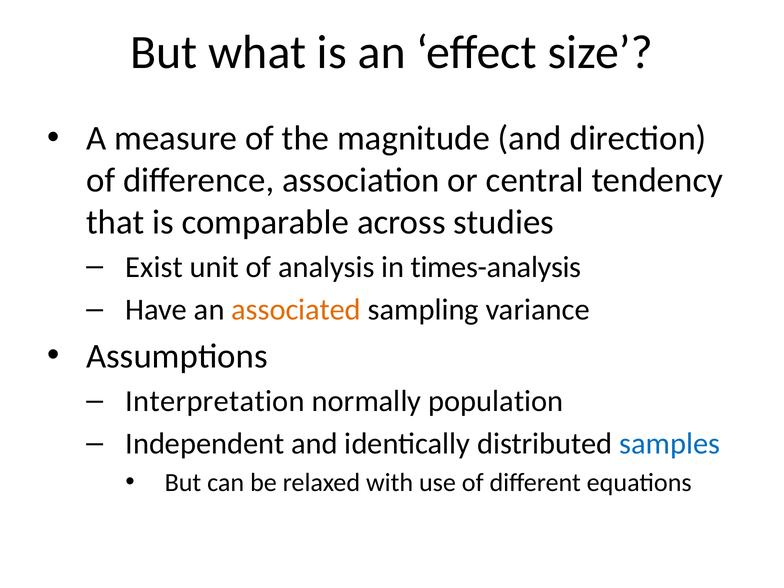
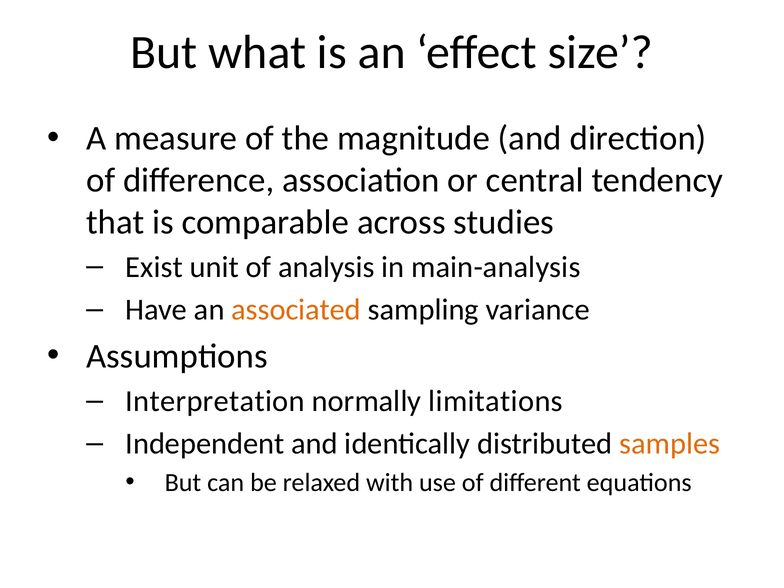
times-analysis: times-analysis -> main-analysis
population: population -> limitations
samples colour: blue -> orange
